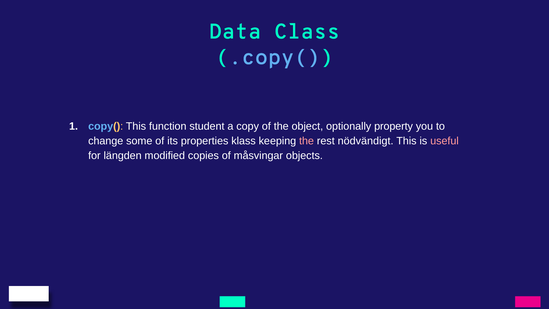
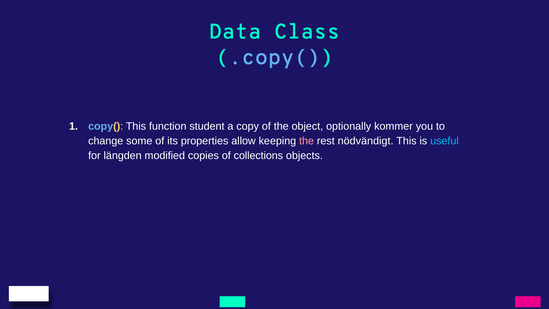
property: property -> kommer
klass: klass -> allow
useful colour: pink -> light blue
måsvingar: måsvingar -> collections
